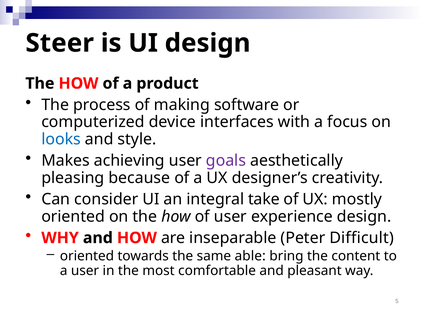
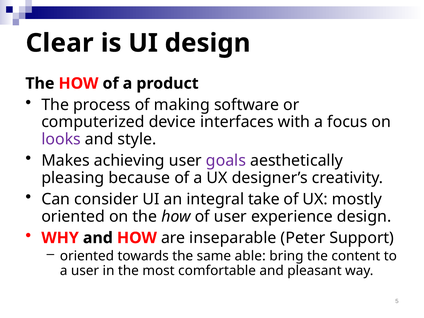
Steer: Steer -> Clear
looks colour: blue -> purple
Difficult: Difficult -> Support
